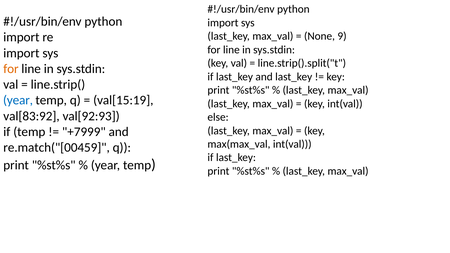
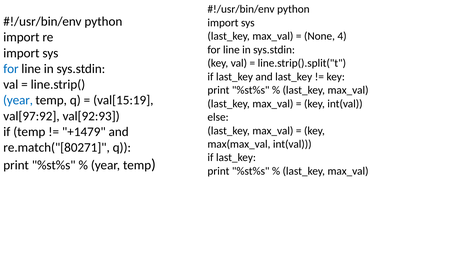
9: 9 -> 4
for at (11, 69) colour: orange -> blue
val[83:92: val[83:92 -> val[97:92
+7999: +7999 -> +1479
re.match("[00459: re.match("[00459 -> re.match("[80271
